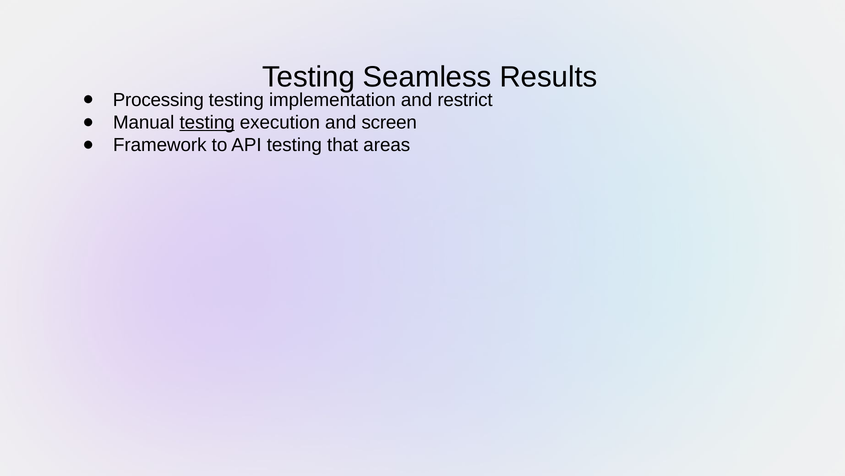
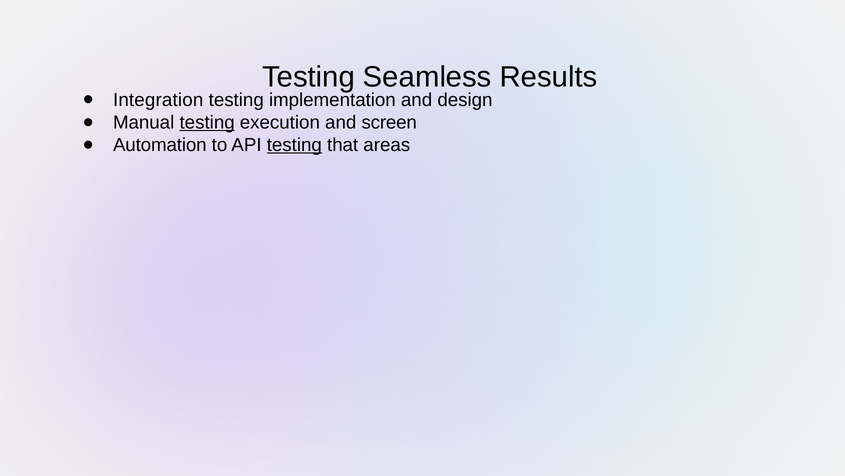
Processing: Processing -> Integration
restrict: restrict -> design
Framework: Framework -> Automation
testing at (294, 145) underline: none -> present
